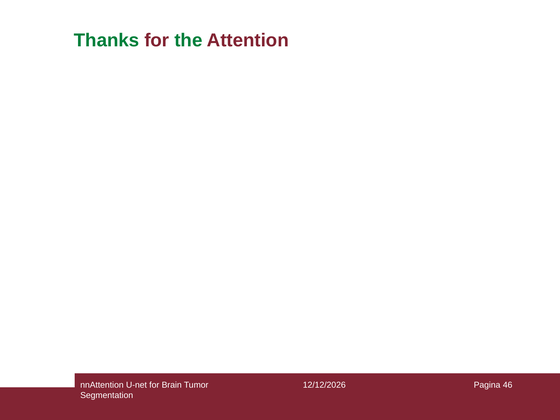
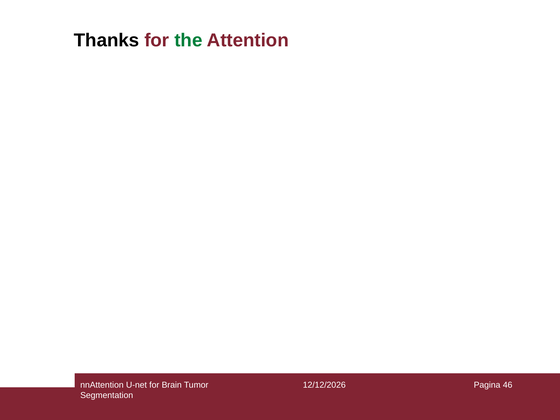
Thanks colour: green -> black
